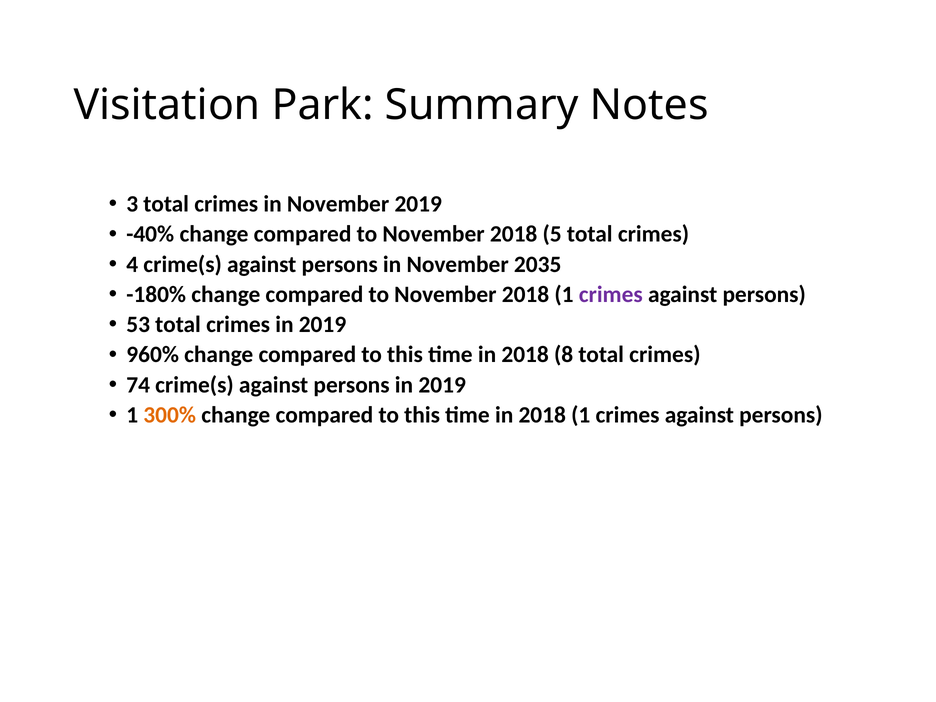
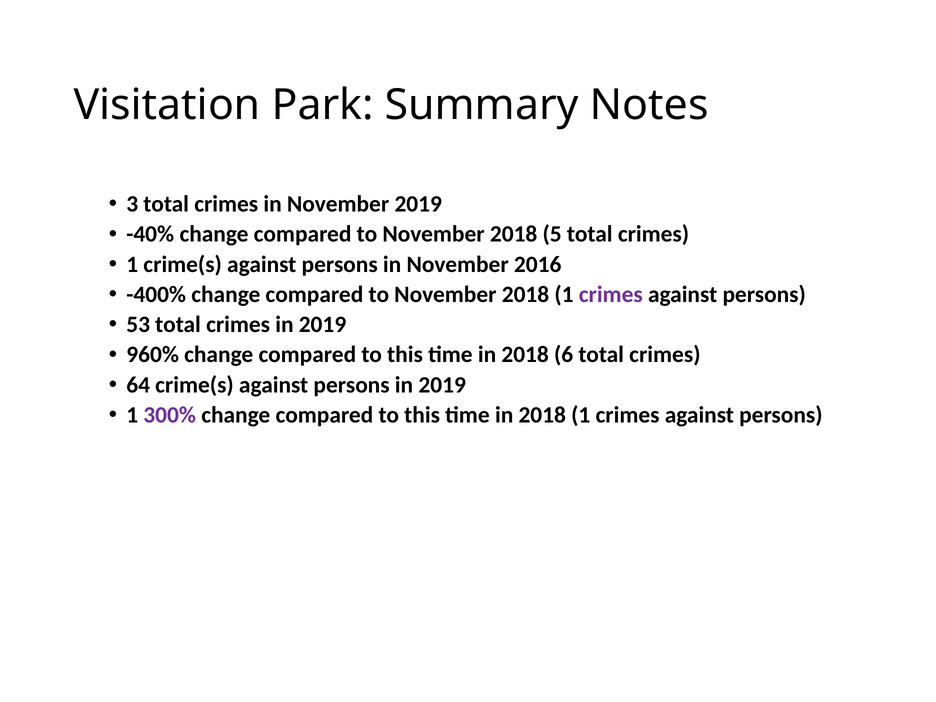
4 at (132, 264): 4 -> 1
2035: 2035 -> 2016
-180%: -180% -> -400%
8: 8 -> 6
74: 74 -> 64
300% colour: orange -> purple
